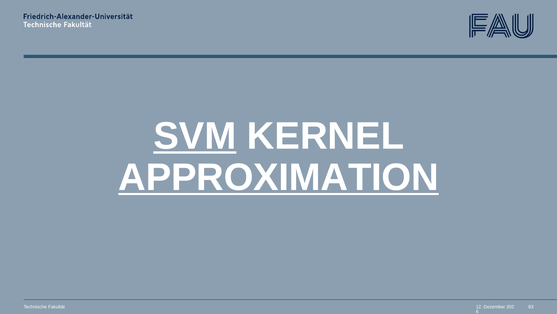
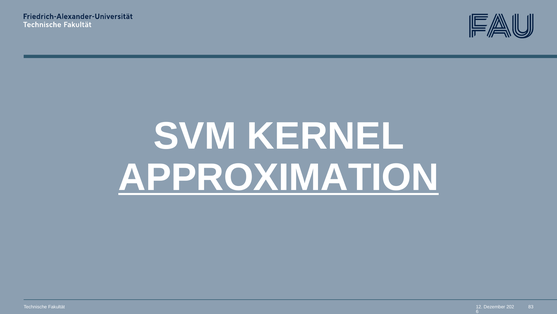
SVM underline: present -> none
